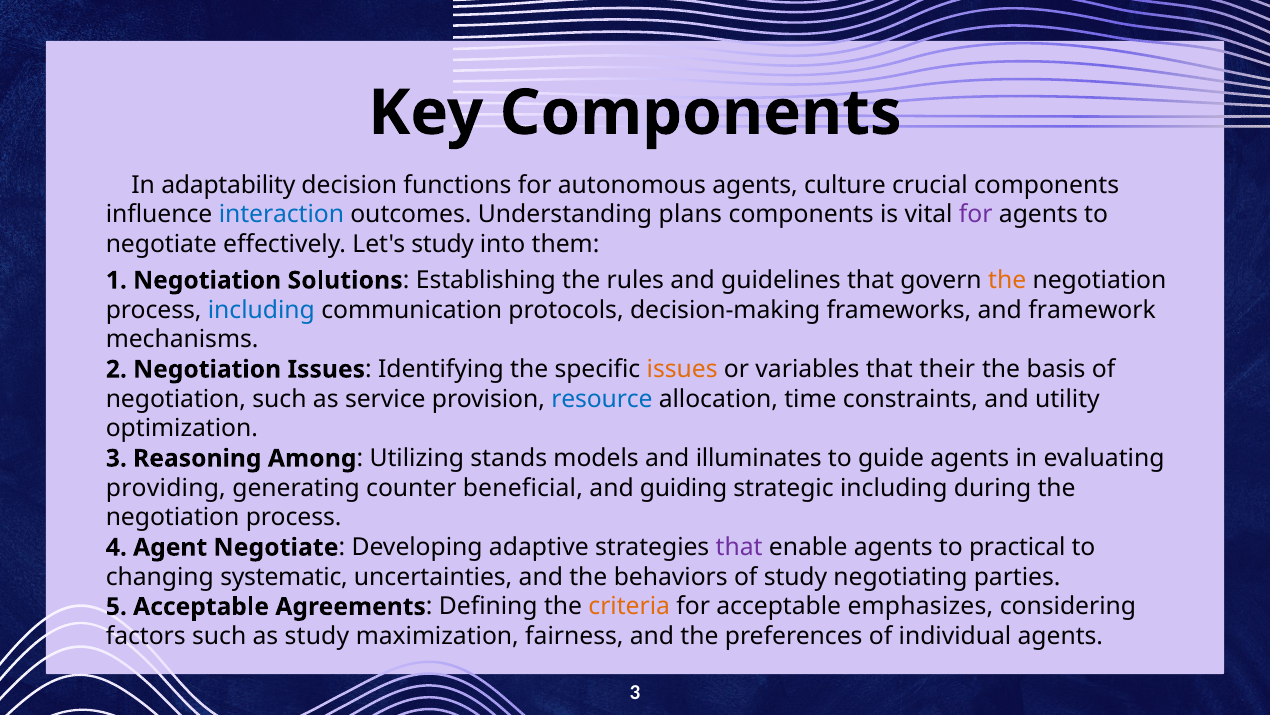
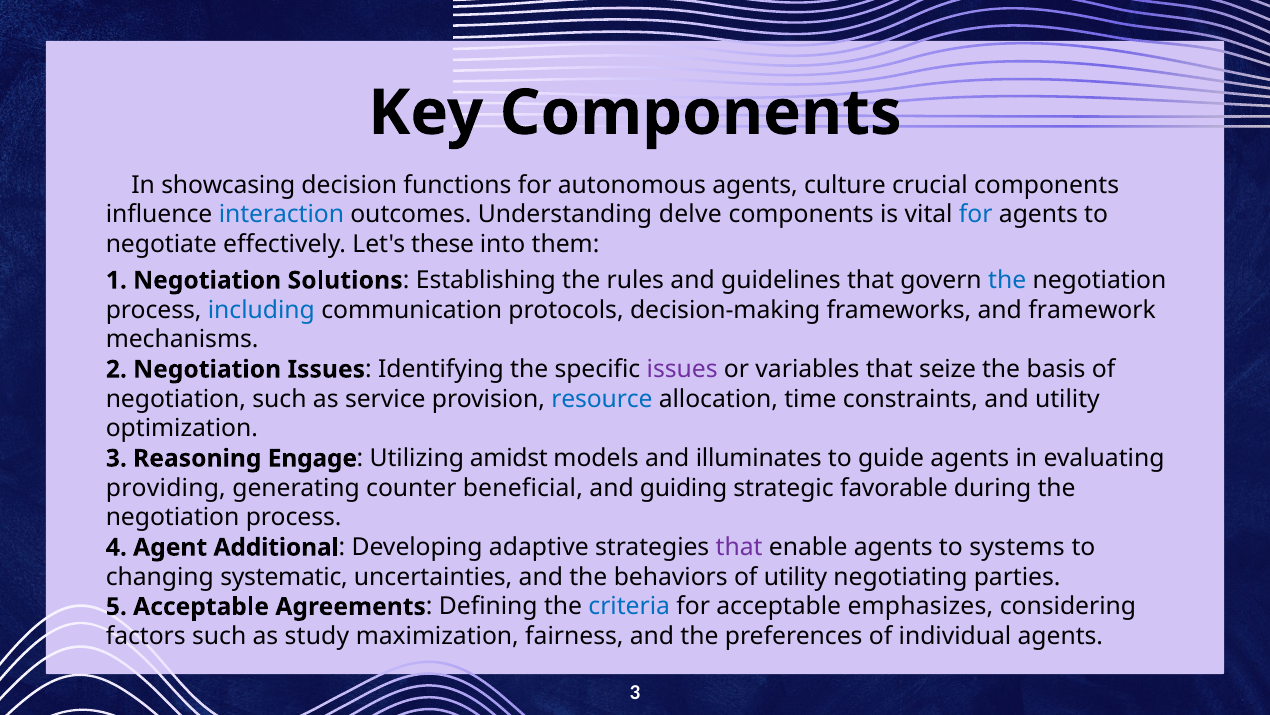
adaptability: adaptability -> showcasing
plans: plans -> delve
for at (976, 214) colour: purple -> blue
Let's study: study -> these
the at (1007, 280) colour: orange -> blue
issues at (682, 369) colour: orange -> purple
their: their -> seize
Among: Among -> Engage
stands: stands -> amidst
strategic including: including -> favorable
Agent Negotiate: Negotiate -> Additional
practical: practical -> systems
of study: study -> utility
criteria colour: orange -> blue
